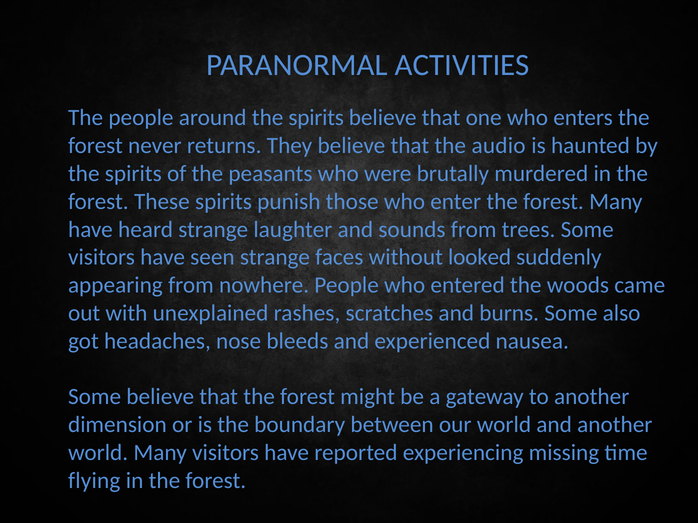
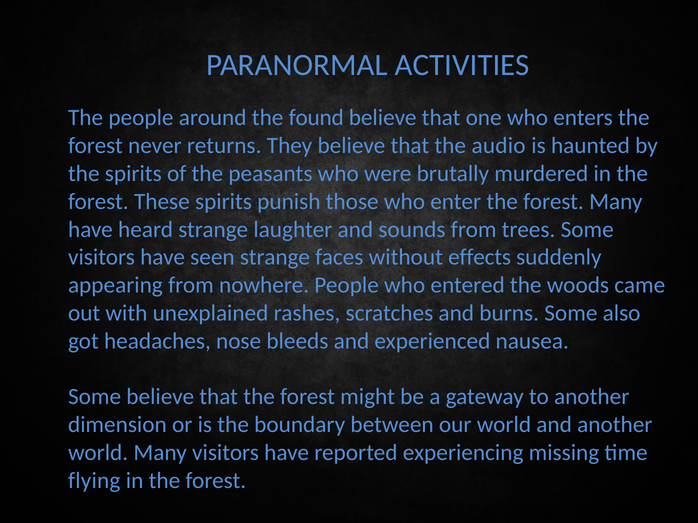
around the spirits: spirits -> found
looked: looked -> effects
